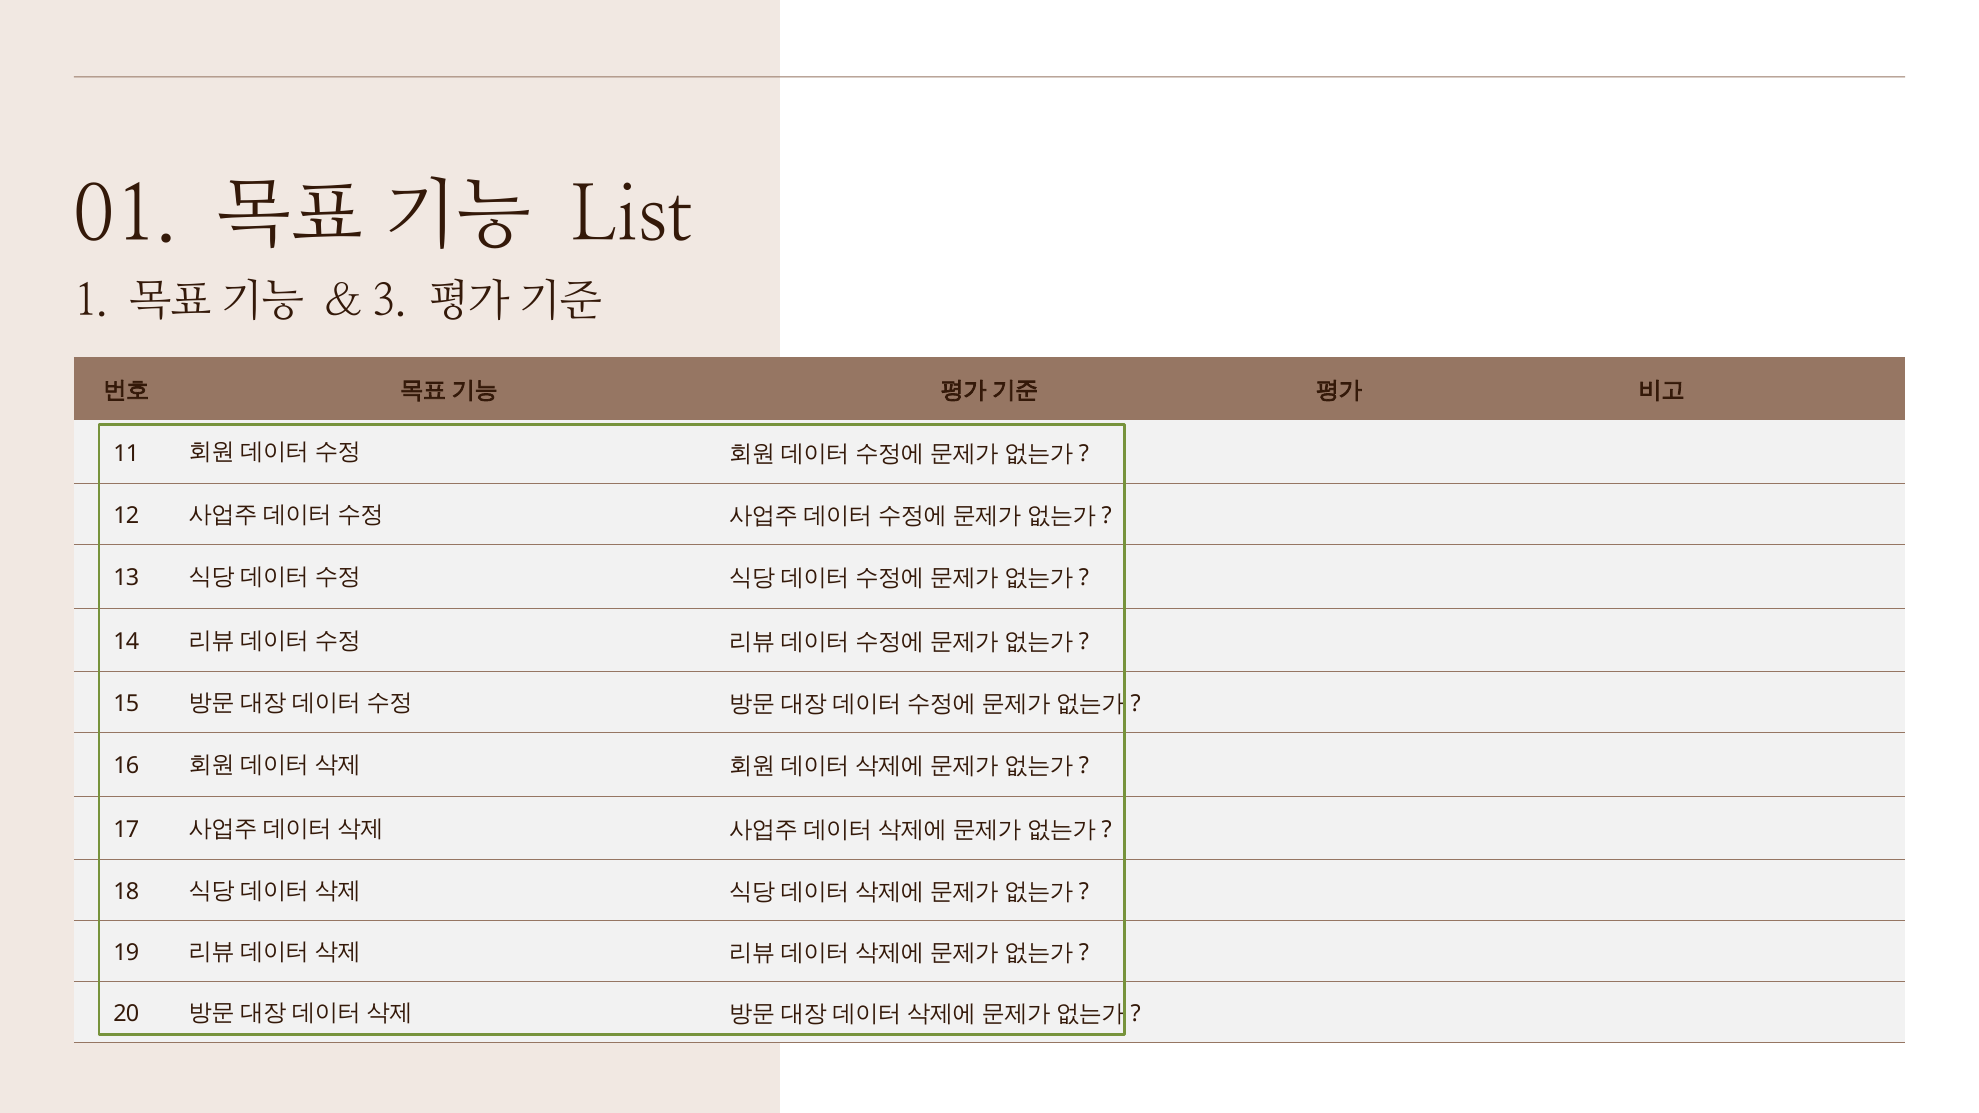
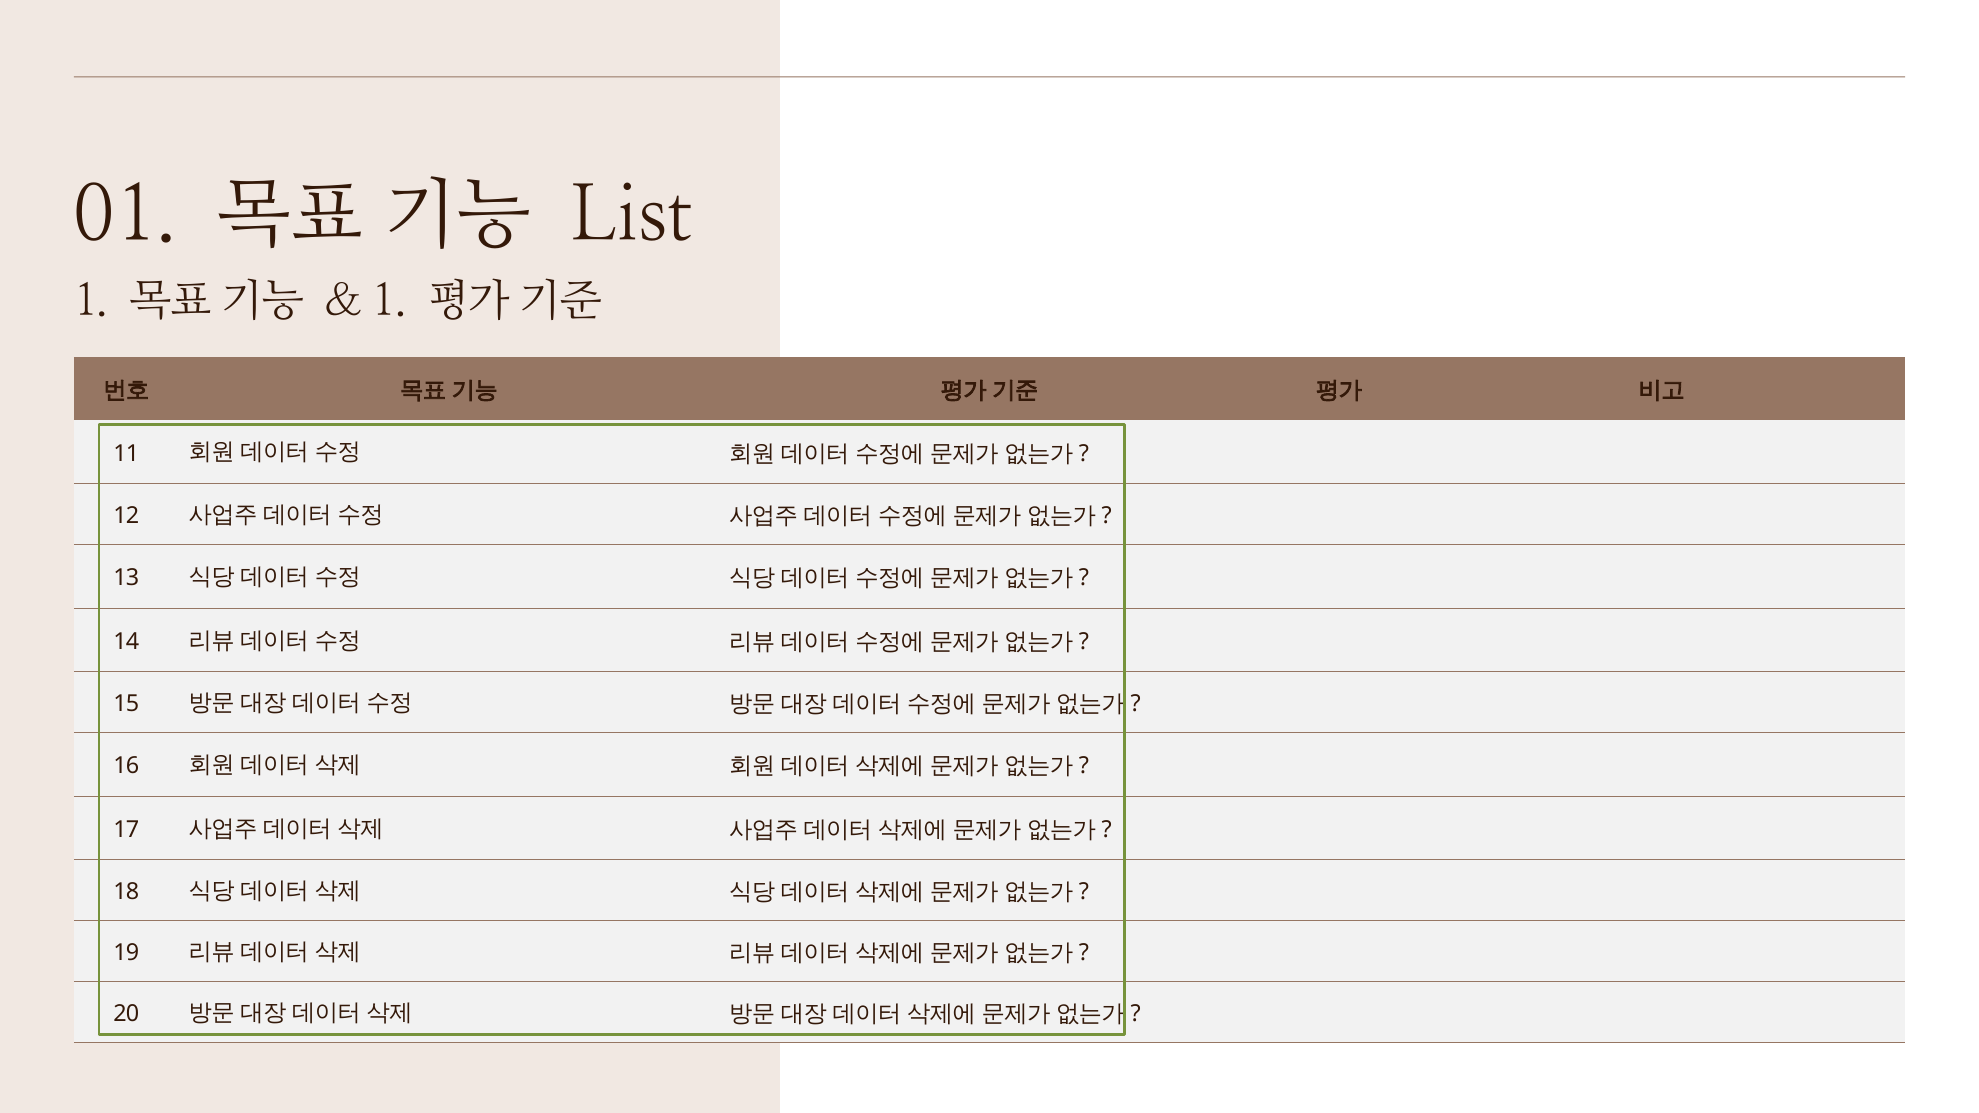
3 at (389, 301): 3 -> 1
